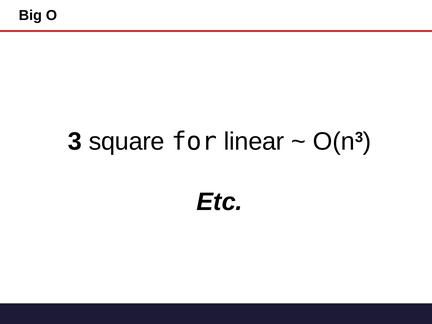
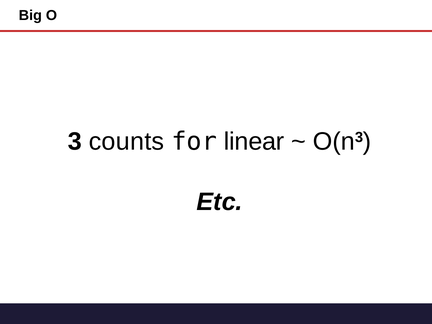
square: square -> counts
